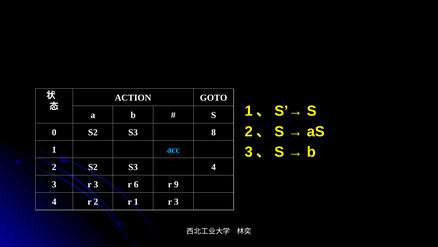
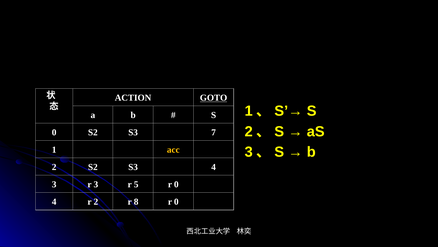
GOTO underline: none -> present
8: 8 -> 7
acc colour: light blue -> yellow
6: 6 -> 5
9 at (176, 184): 9 -> 0
r 1: 1 -> 8
3 at (176, 201): 3 -> 0
